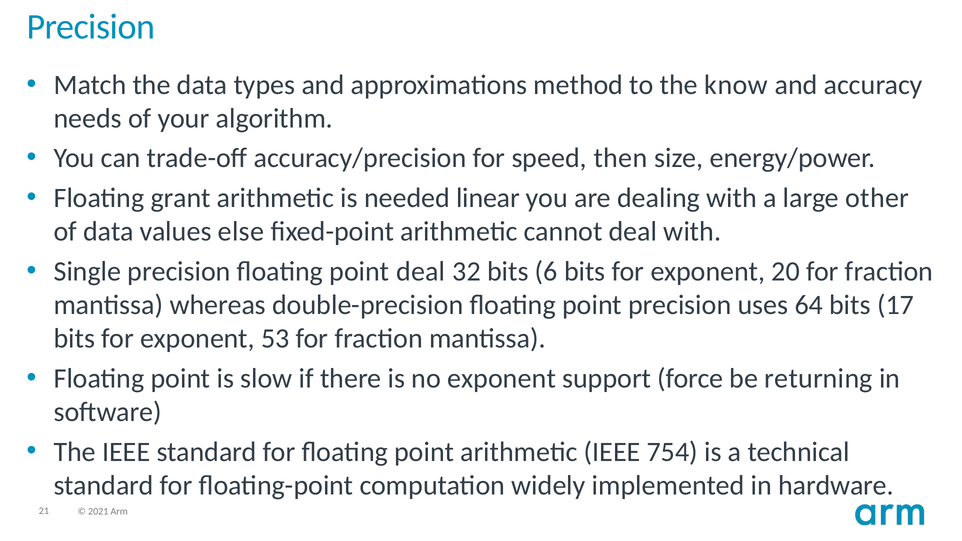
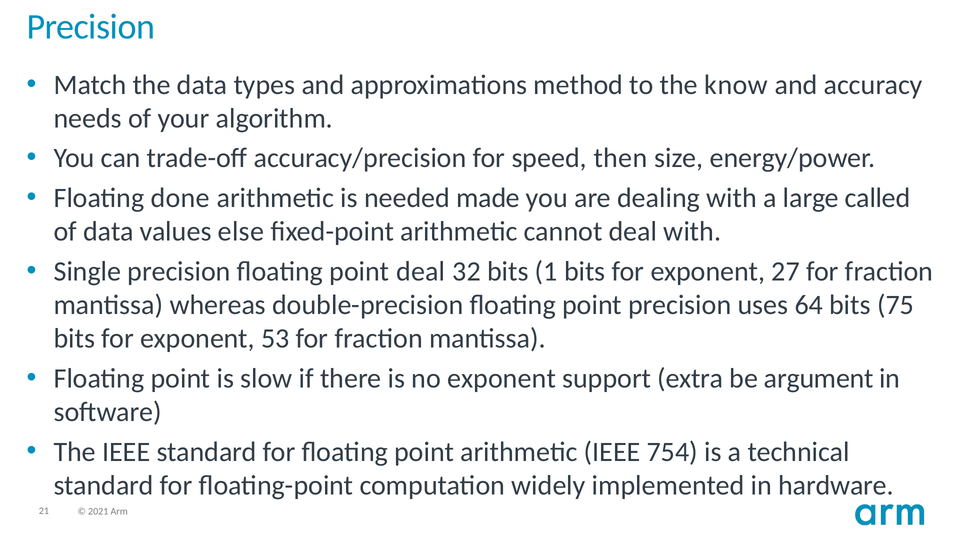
grant: grant -> done
linear: linear -> made
other: other -> called
6: 6 -> 1
20: 20 -> 27
17: 17 -> 75
force: force -> extra
returning: returning -> argument
